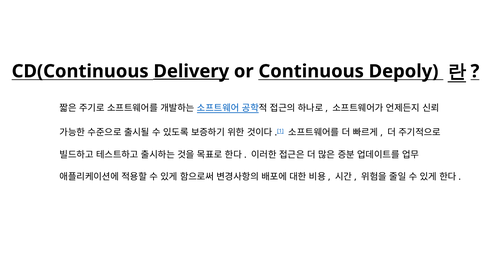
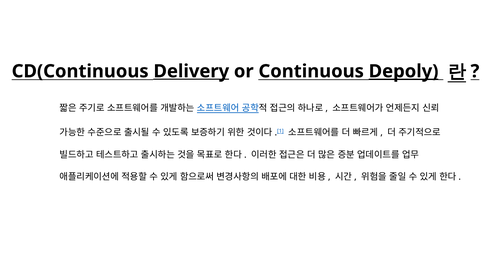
Depoly underline: none -> present
